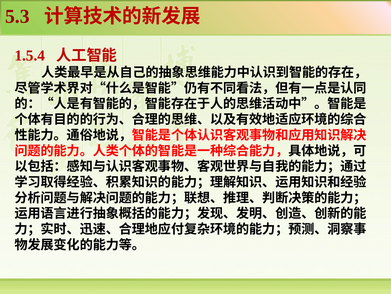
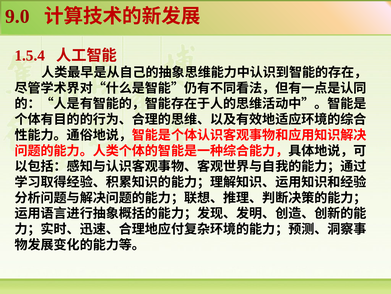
5.3: 5.3 -> 9.0
